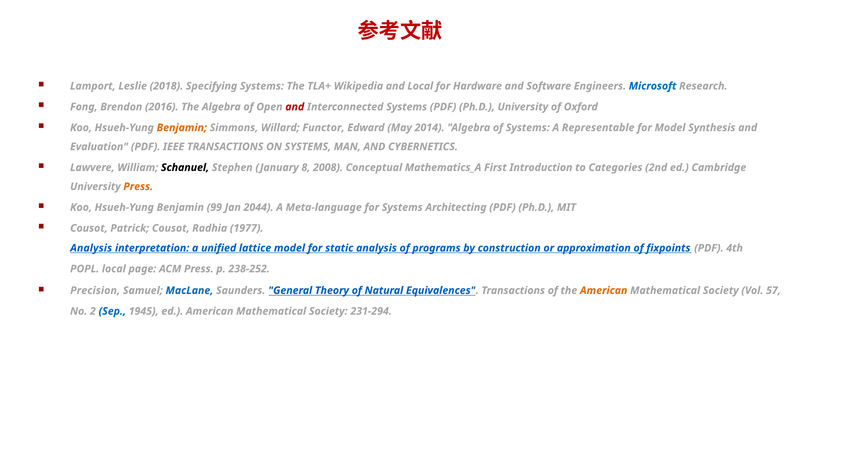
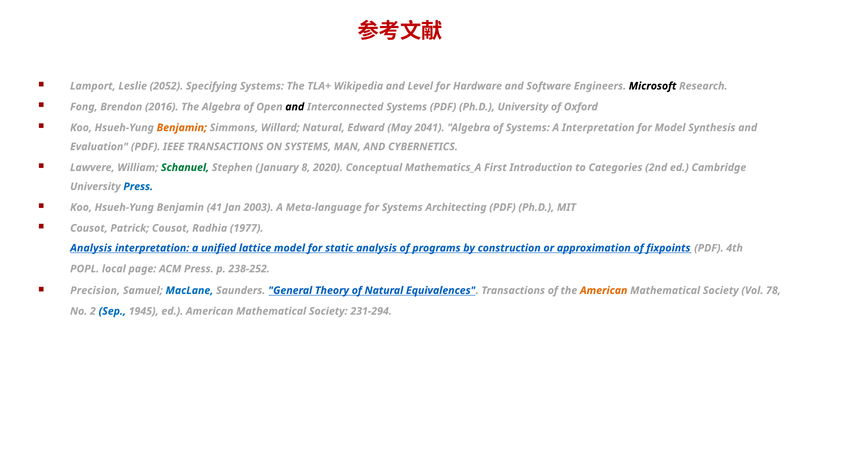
2018: 2018 -> 2052
and Local: Local -> Level
Microsoft colour: blue -> black
and at (295, 107) colour: red -> black
Willard Functor: Functor -> Natural
2014: 2014 -> 2041
A Representable: Representable -> Interpretation
Schanuel colour: black -> green
2008: 2008 -> 2020
Press at (138, 187) colour: orange -> blue
99: 99 -> 41
2044: 2044 -> 2003
57: 57 -> 78
